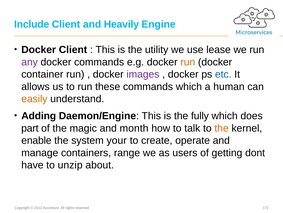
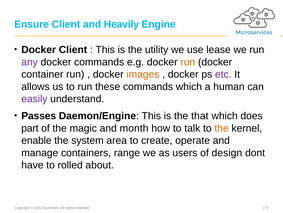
Include: Include -> Ensure
images colour: purple -> orange
etc colour: blue -> purple
easily colour: orange -> purple
Adding: Adding -> Passes
fully: fully -> that
your: your -> area
getting: getting -> design
unzip: unzip -> rolled
